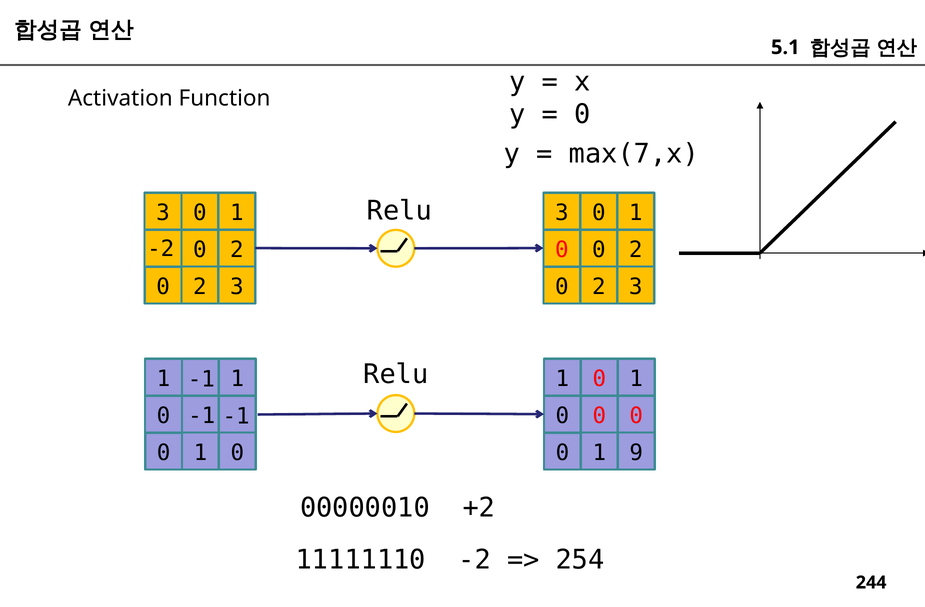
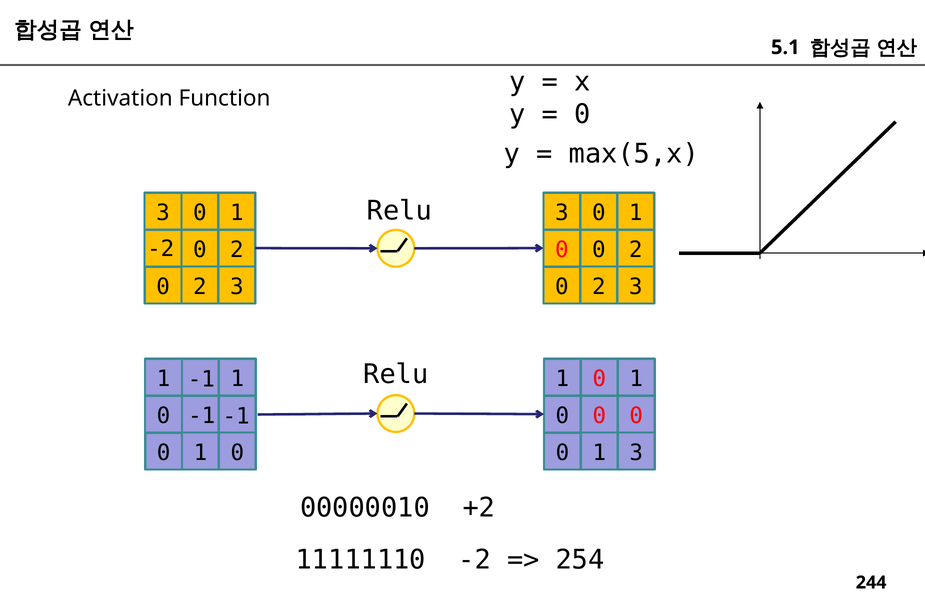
max(7,x: max(7,x -> max(5,x
1 9: 9 -> 3
